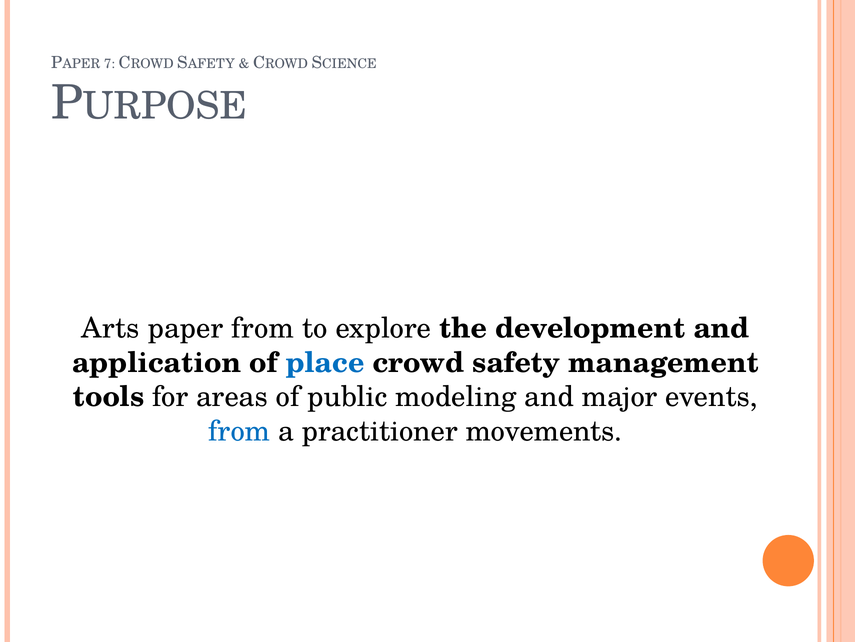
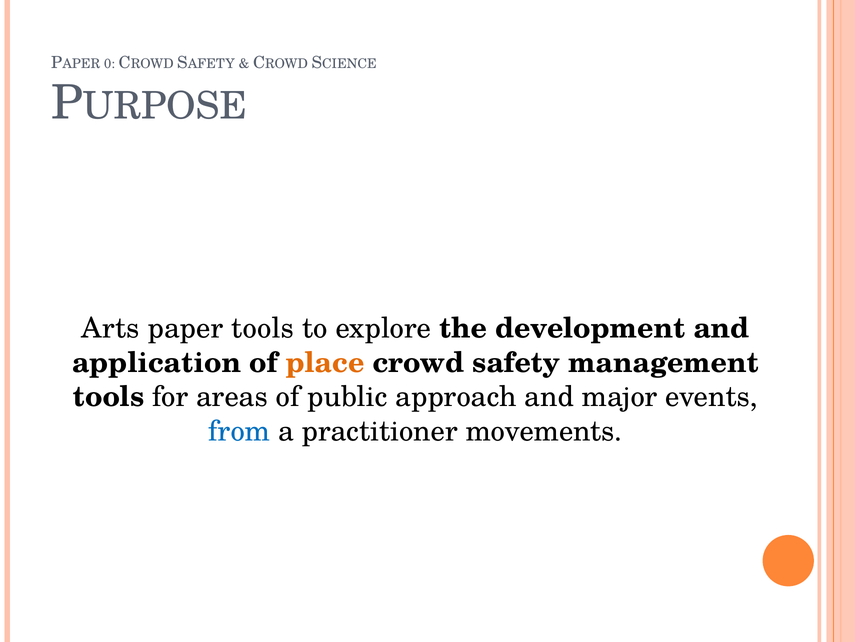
7: 7 -> 0
paper from: from -> tools
place colour: blue -> orange
modeling: modeling -> approach
